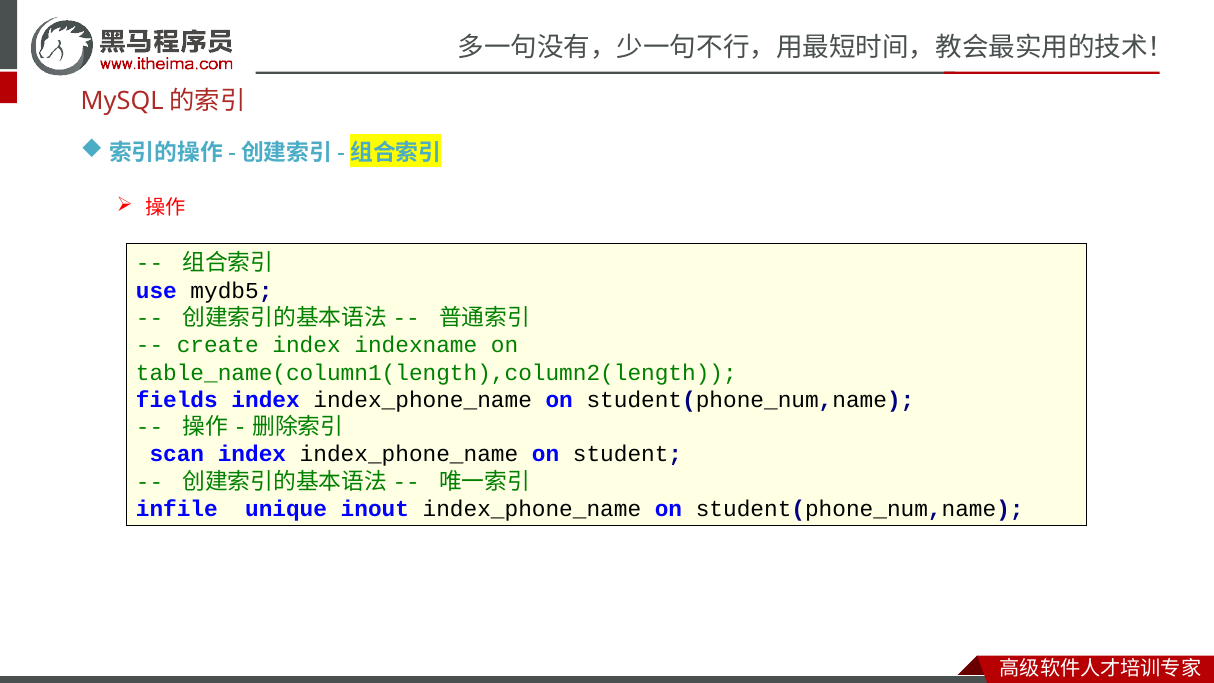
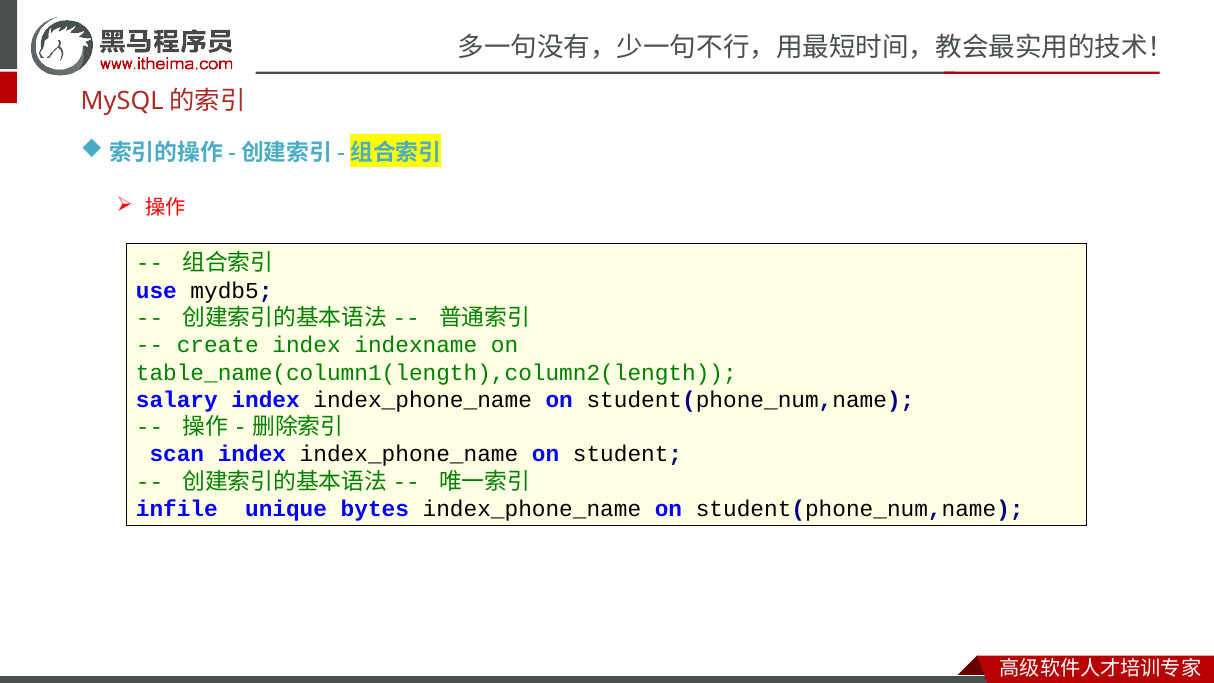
fields: fields -> salary
inout: inout -> bytes
